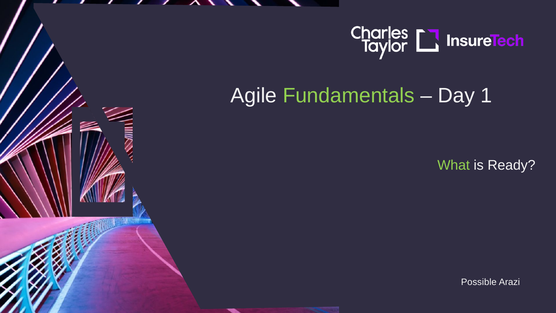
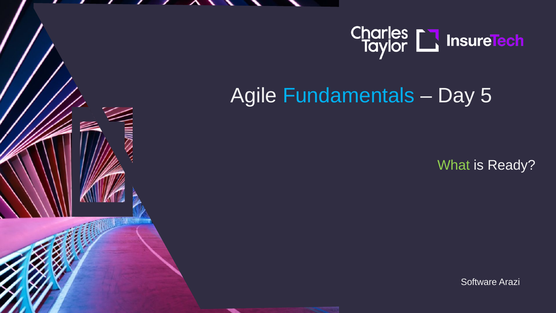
Fundamentals colour: light green -> light blue
1: 1 -> 5
Possible: Possible -> Software
